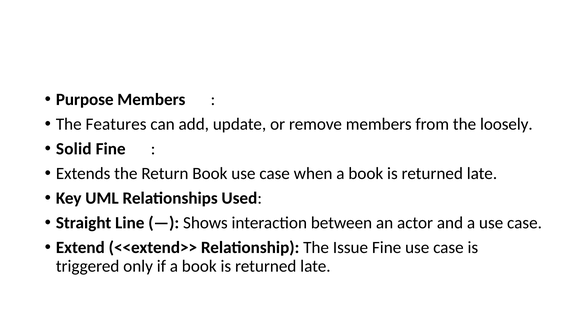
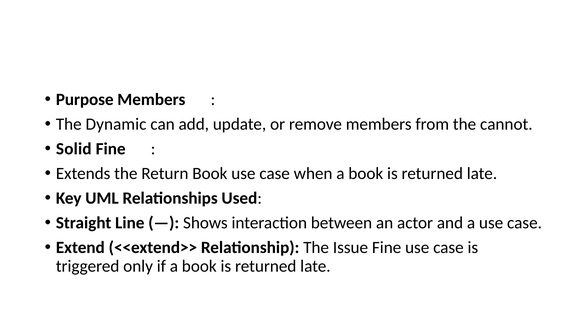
Features: Features -> Dynamic
loosely: loosely -> cannot
